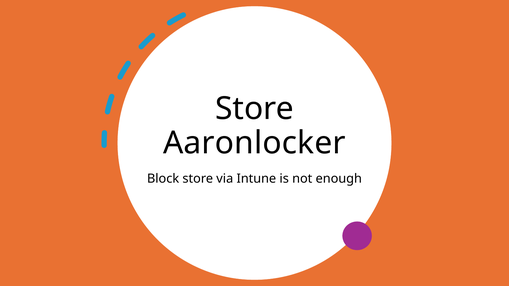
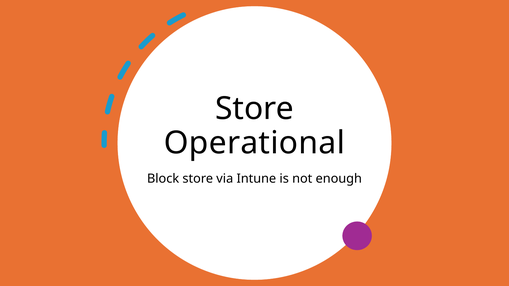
Aaronlocker: Aaronlocker -> Operational
